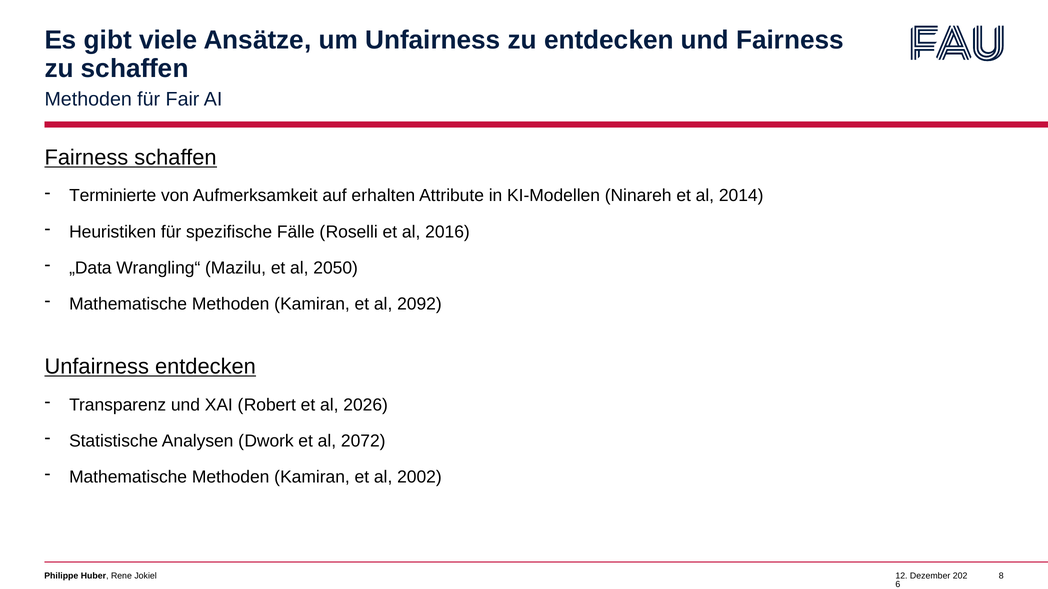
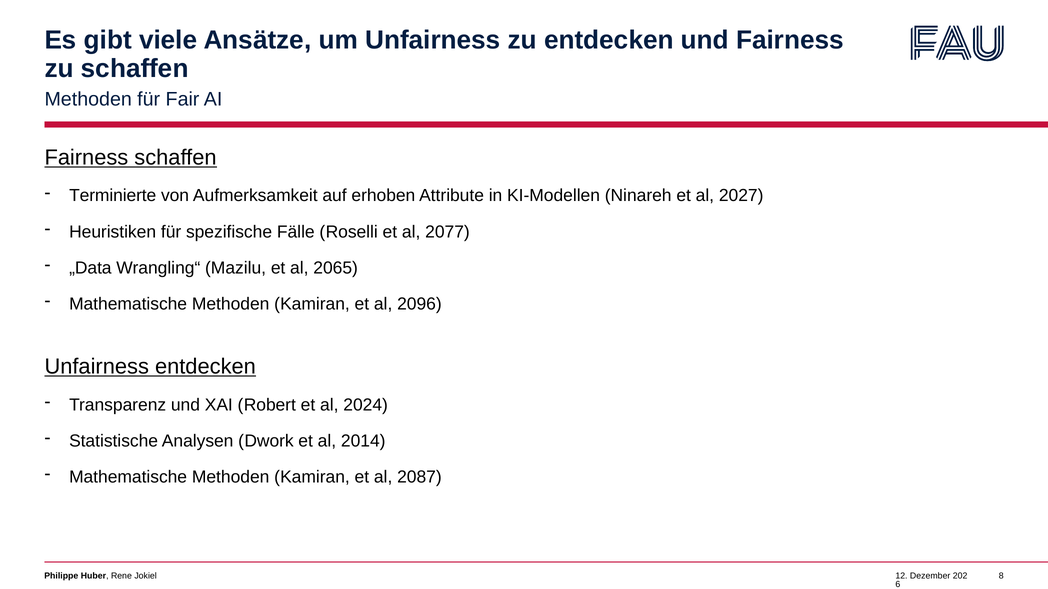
erhalten: erhalten -> erhoben
2014: 2014 -> 2027
2016: 2016 -> 2077
2050: 2050 -> 2065
2092: 2092 -> 2096
2026: 2026 -> 2024
2072: 2072 -> 2014
2002: 2002 -> 2087
